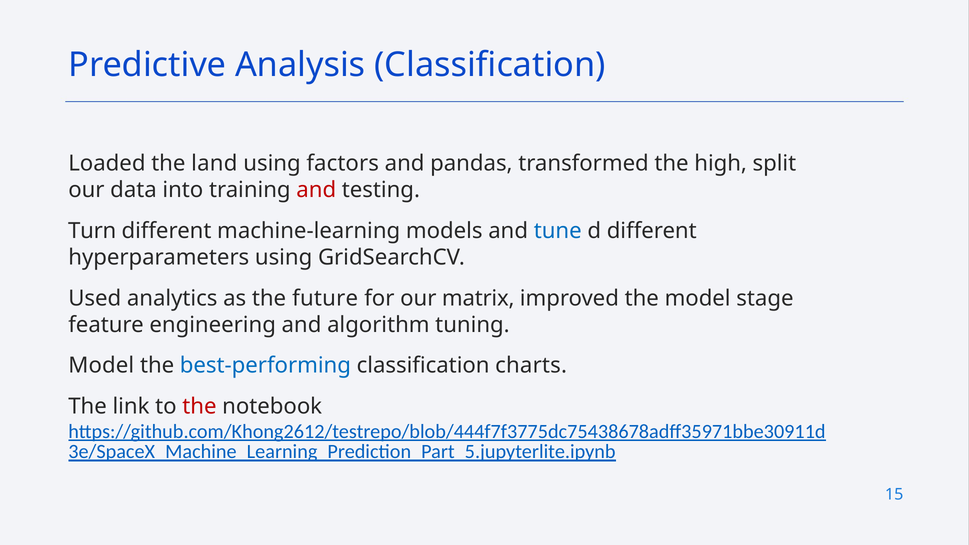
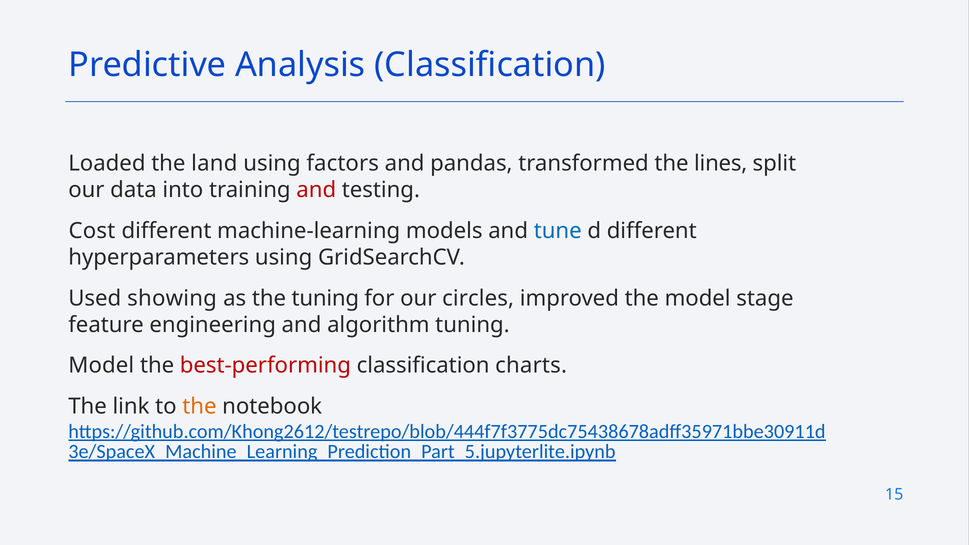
high: high -> lines
Turn: Turn -> Cost
analytics: analytics -> showing
the future: future -> tuning
matrix: matrix -> circles
best-performing colour: blue -> red
the at (199, 406) colour: red -> orange
